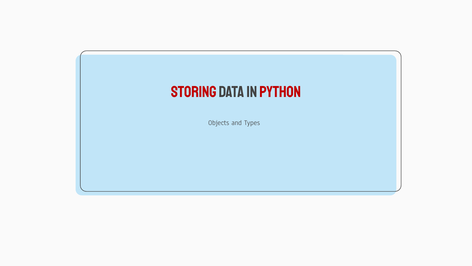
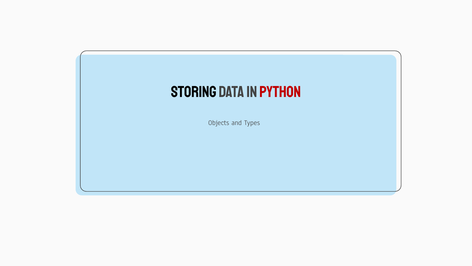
Storing colour: red -> black
